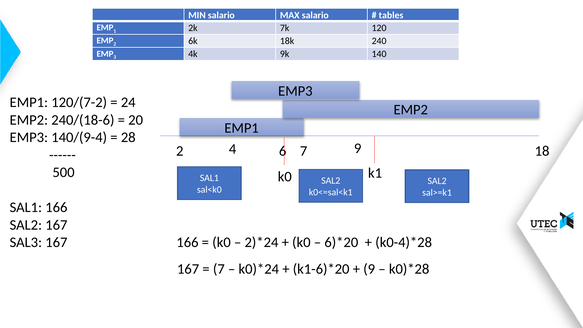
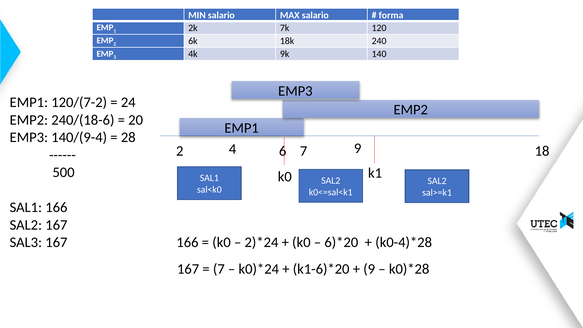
tables: tables -> forma
